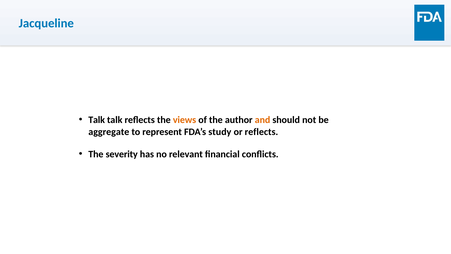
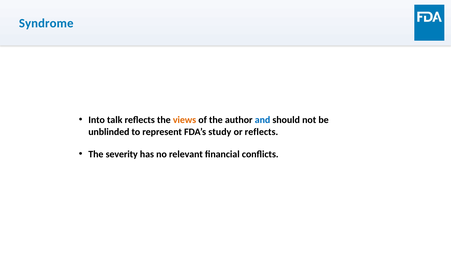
Jacqueline: Jacqueline -> Syndrome
Talk at (97, 120): Talk -> Into
and colour: orange -> blue
aggregate: aggregate -> unblinded
